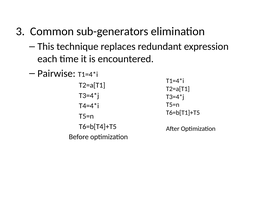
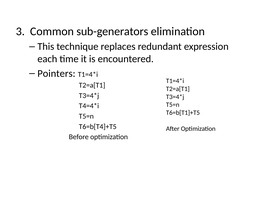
Pairwise: Pairwise -> Pointers
